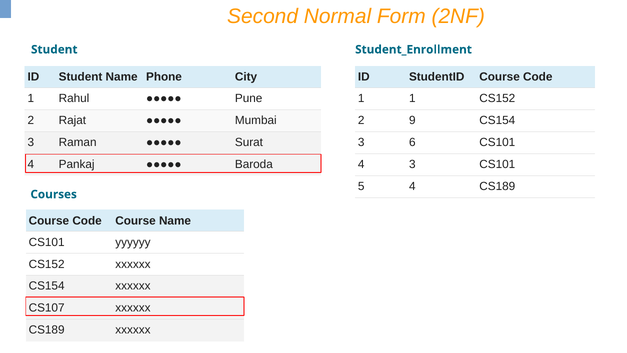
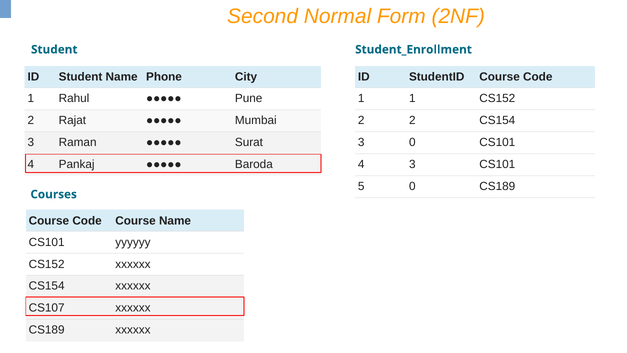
2 9: 9 -> 2
3 6: 6 -> 0
5 4: 4 -> 0
